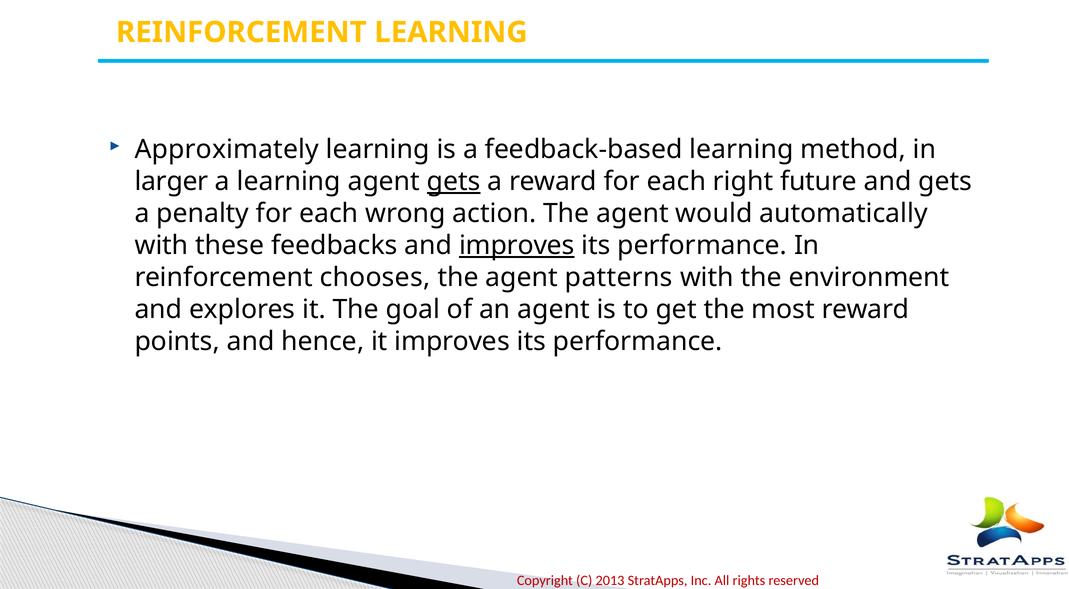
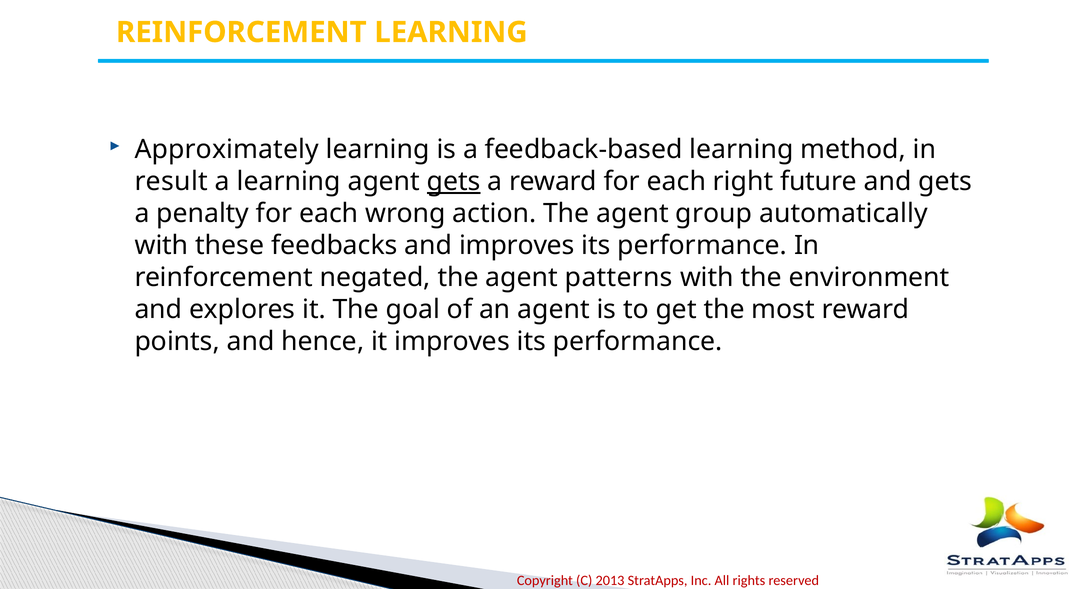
larger: larger -> result
would: would -> group
improves at (517, 246) underline: present -> none
chooses: chooses -> negated
